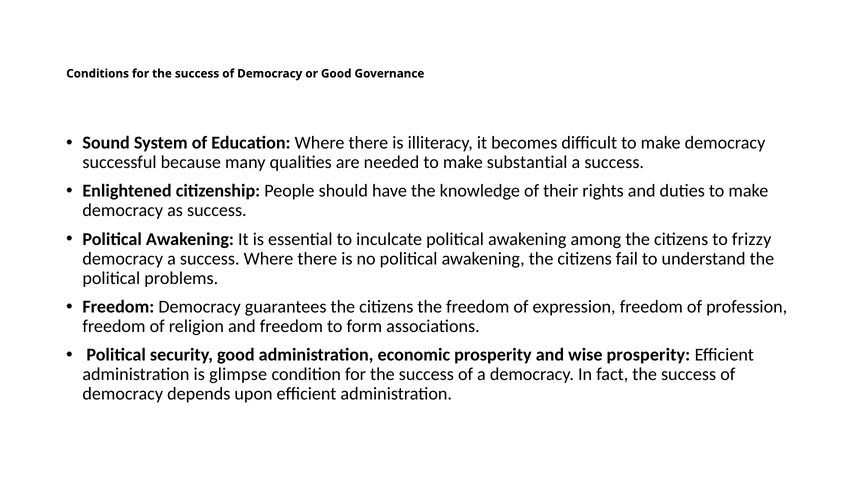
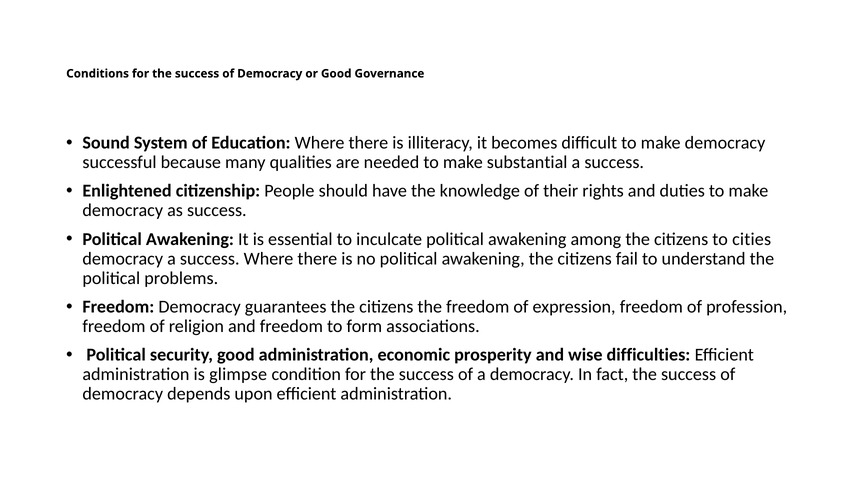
frizzy: frizzy -> cities
wise prosperity: prosperity -> difficulties
